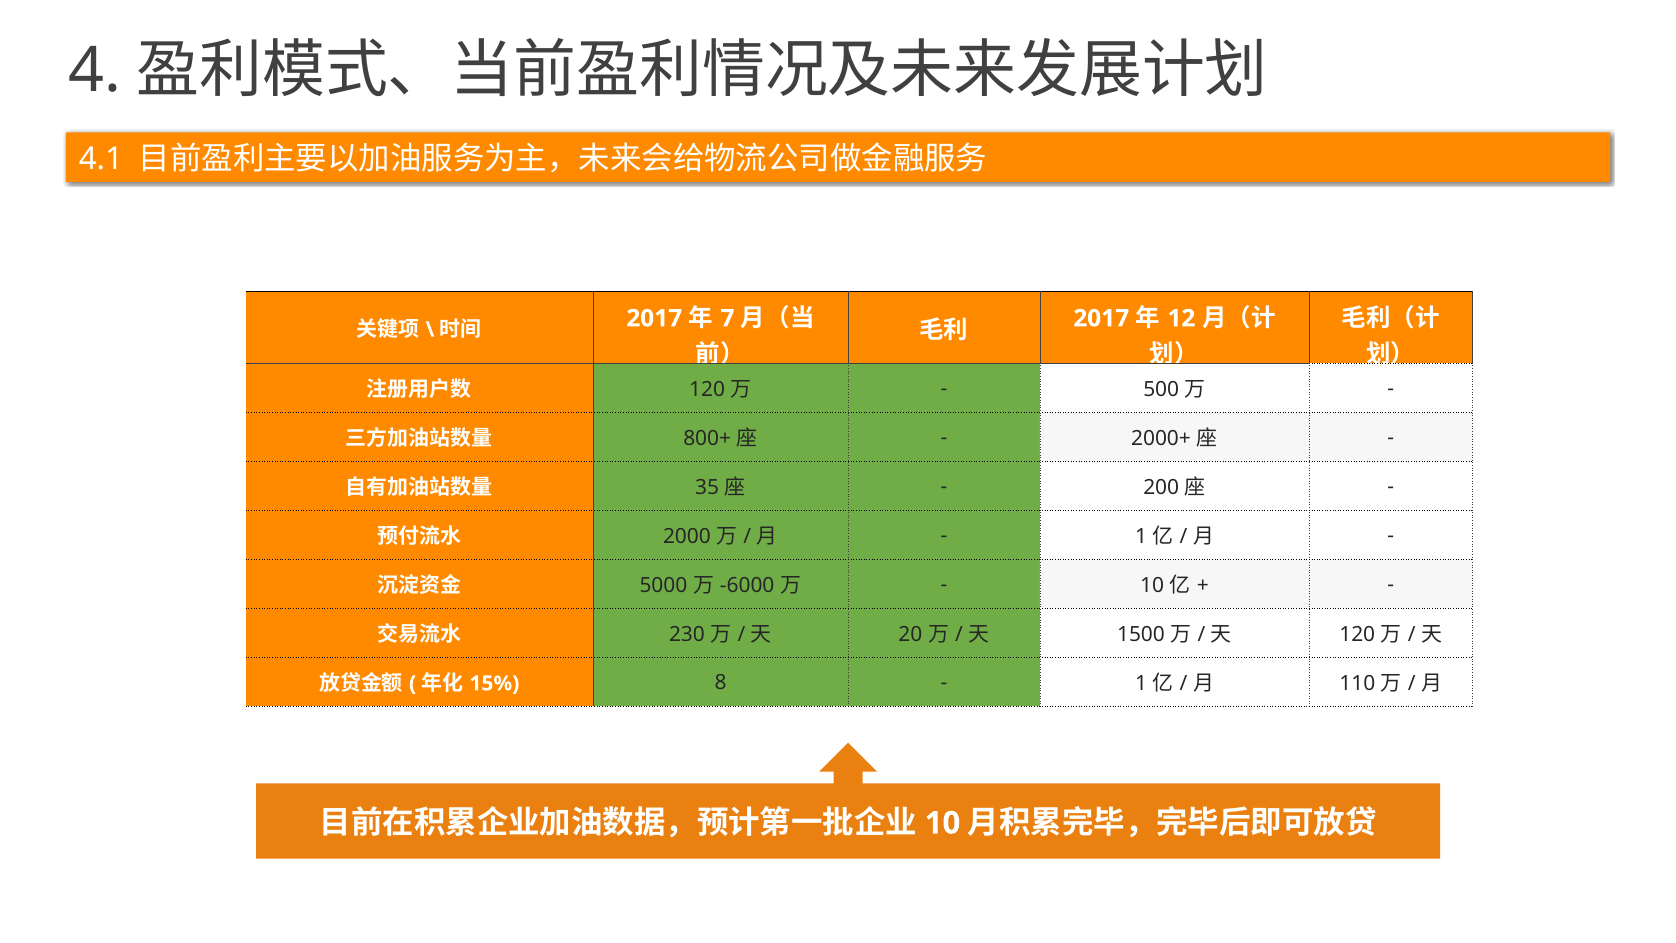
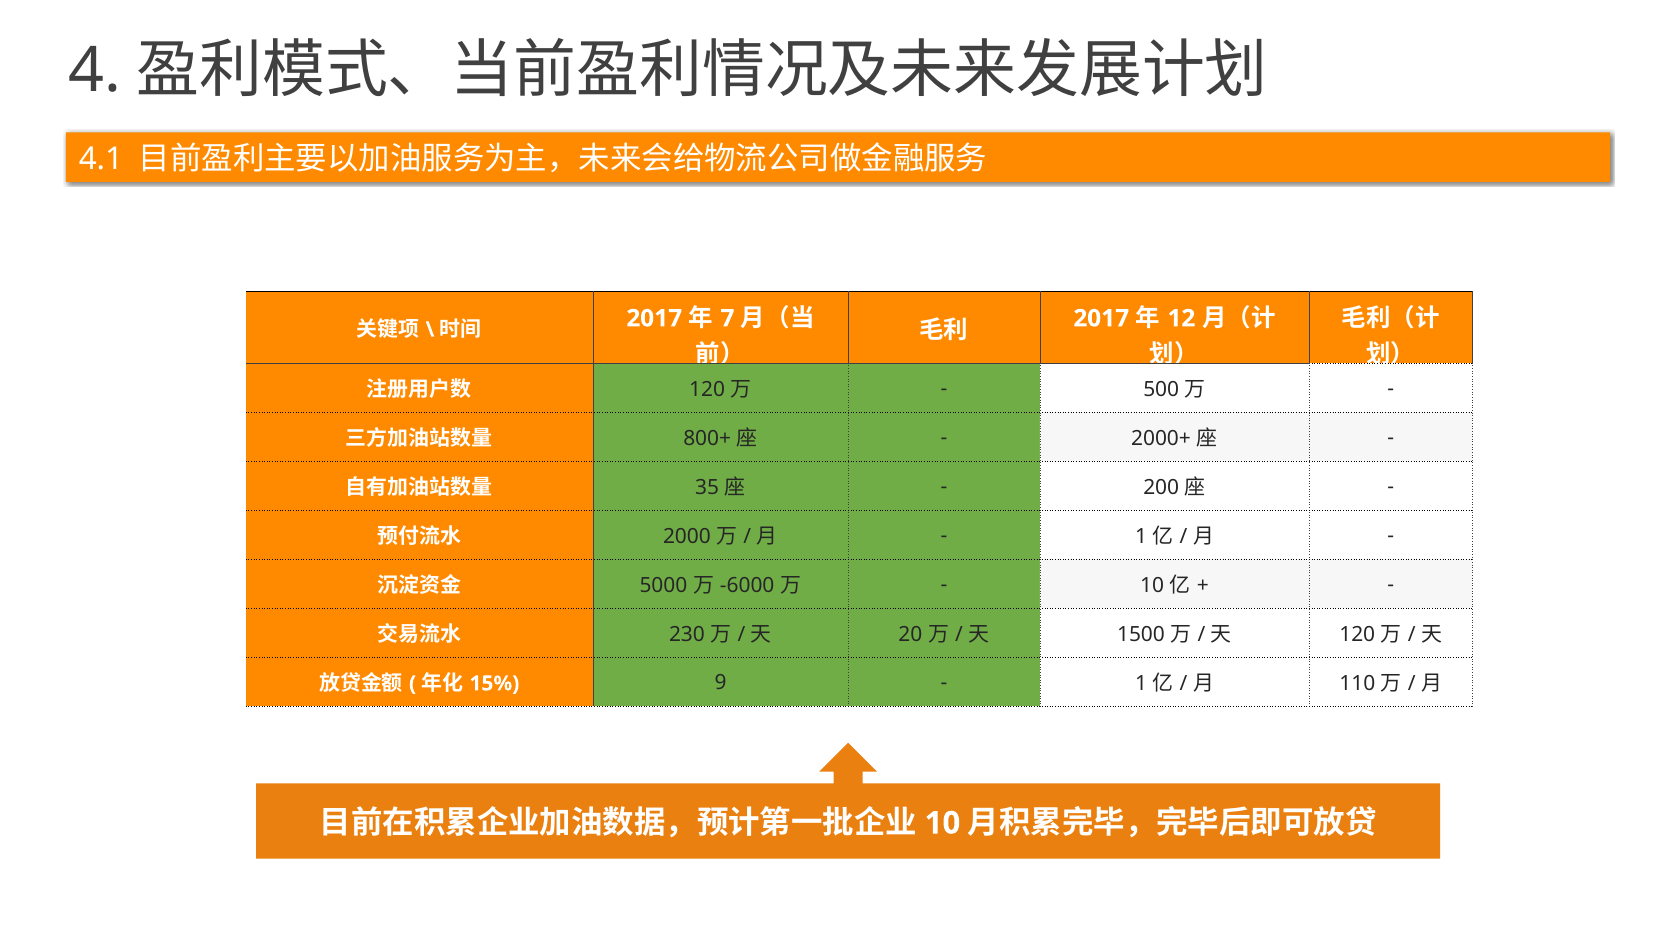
8: 8 -> 9
